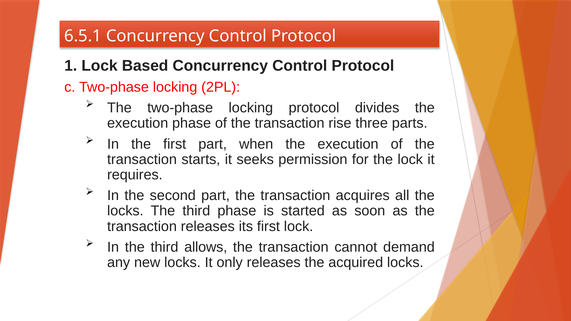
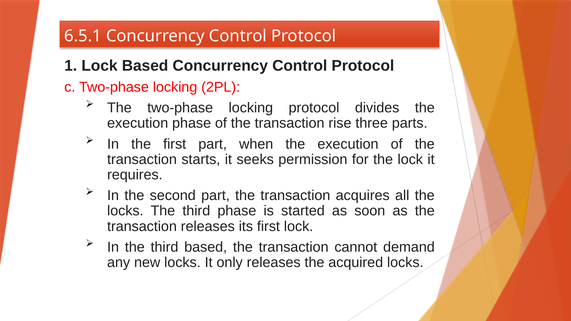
third allows: allows -> based
